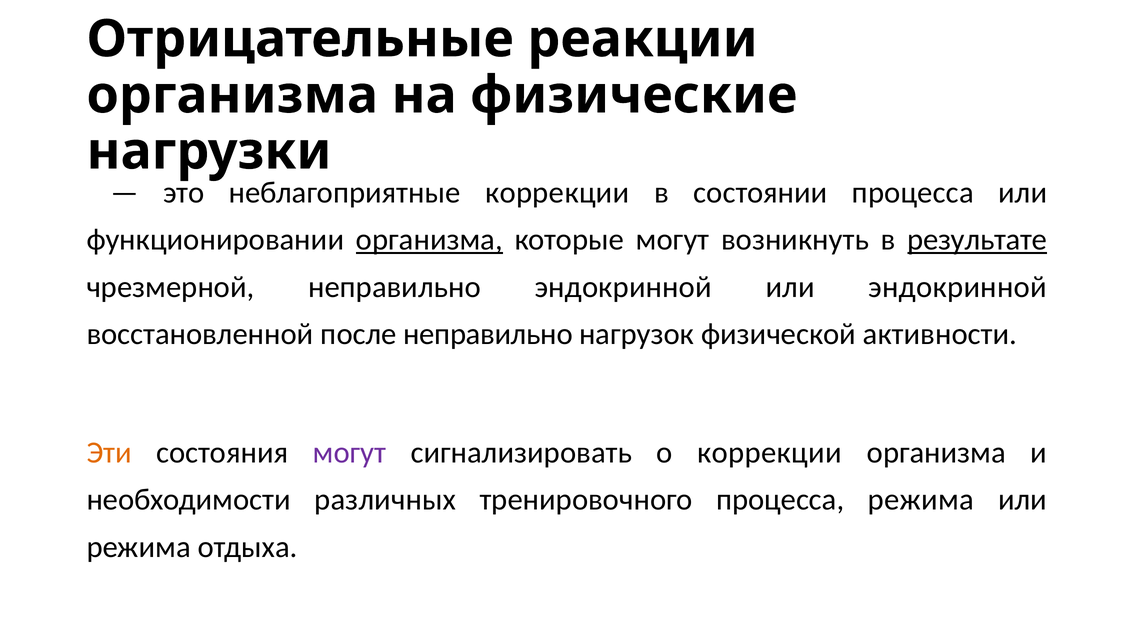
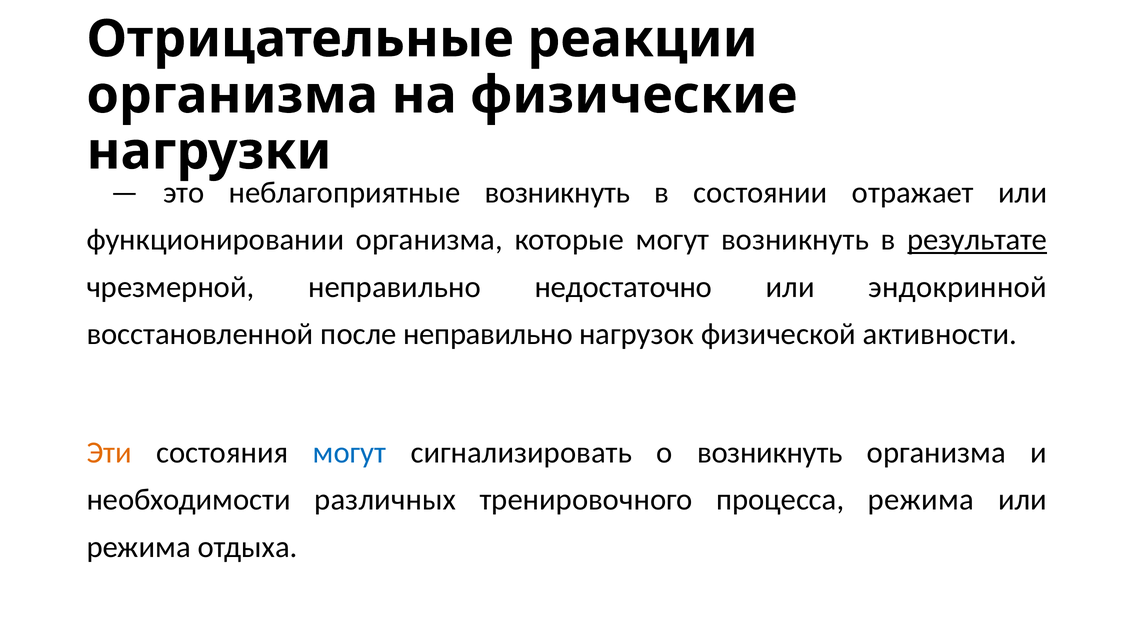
неблагоприятные коррекции: коррекции -> возникнуть
состоянии процесса: процесса -> отражает
организма at (429, 240) underline: present -> none
неправильно эндокринной: эндокринной -> недостаточно
могут at (349, 453) colour: purple -> blue
о коррекции: коррекции -> возникнуть
